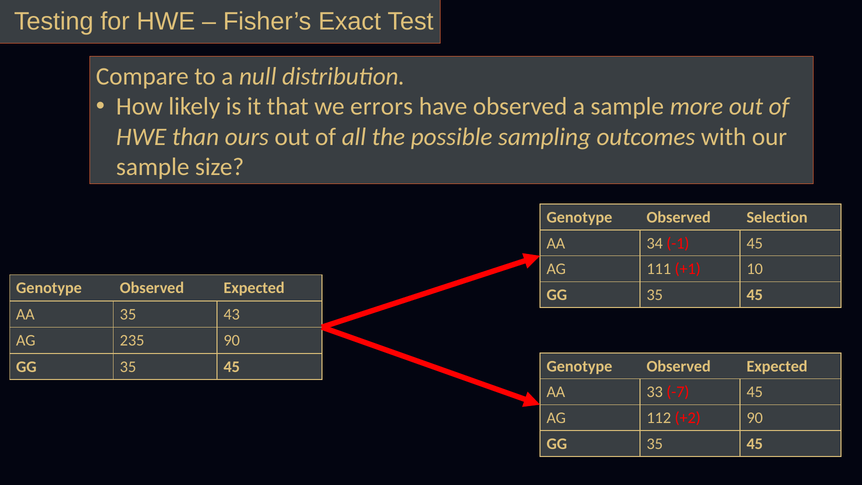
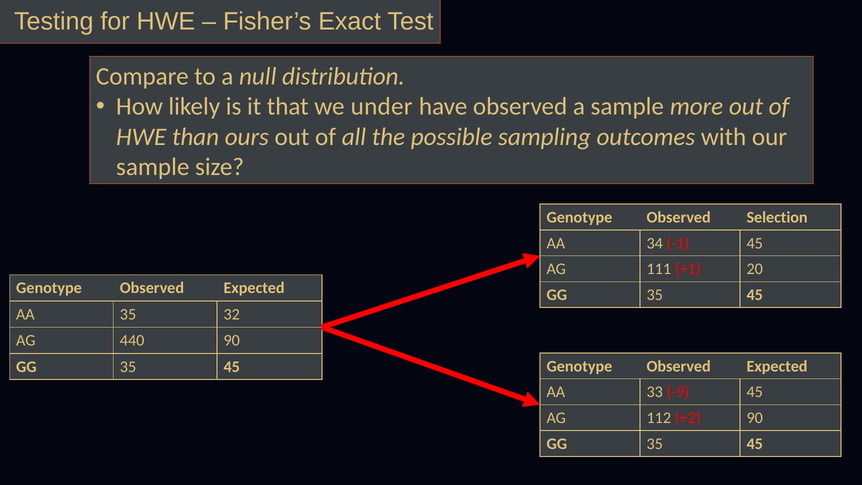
errors: errors -> under
10: 10 -> 20
43: 43 -> 32
235: 235 -> 440
-7: -7 -> -9
